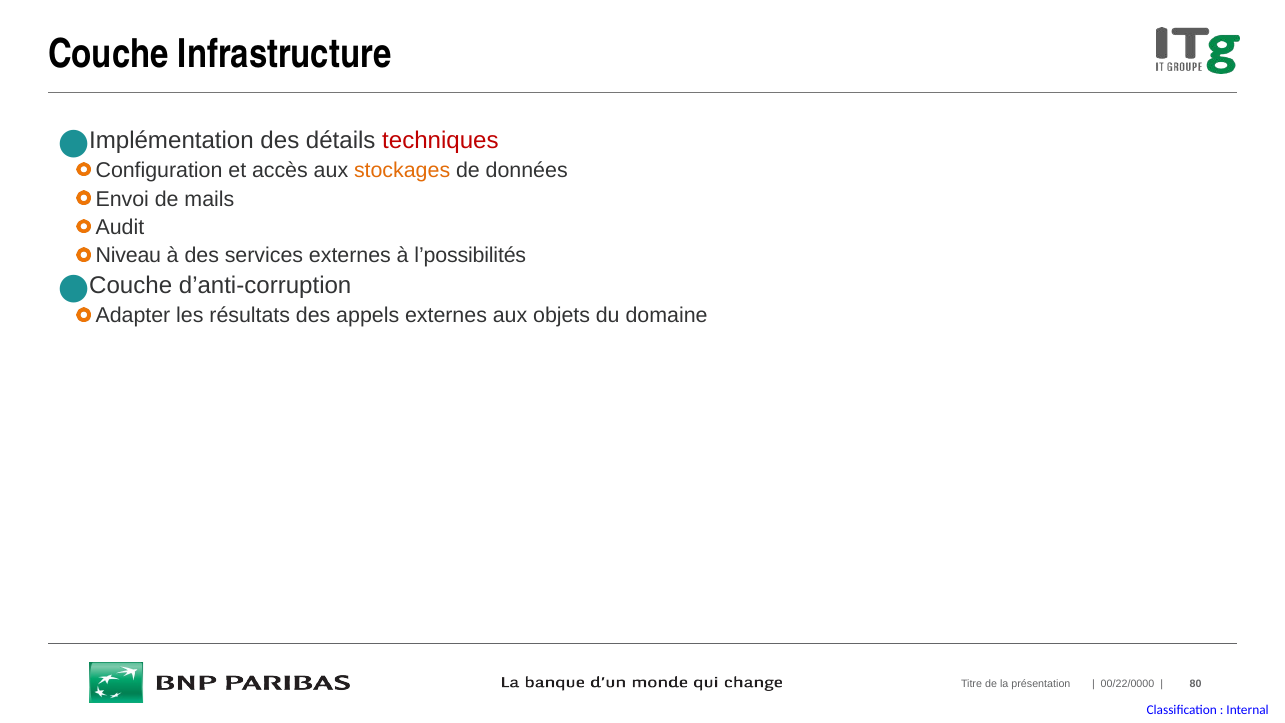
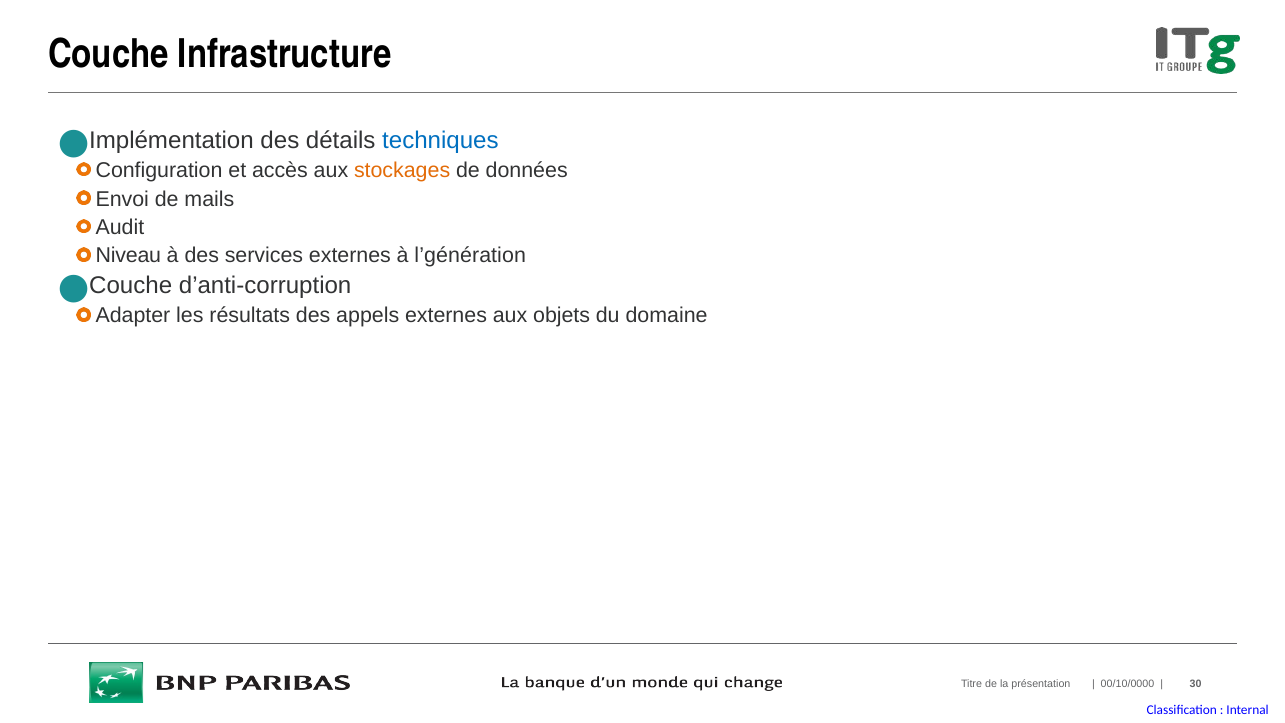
techniques colour: red -> blue
l’possibilités: l’possibilités -> l’génération
00/22/0000: 00/22/0000 -> 00/10/0000
80: 80 -> 30
